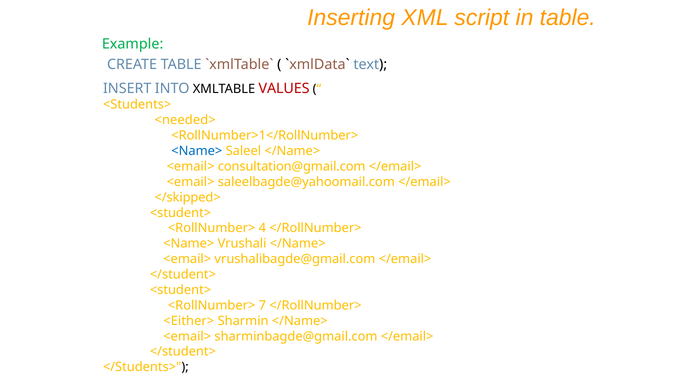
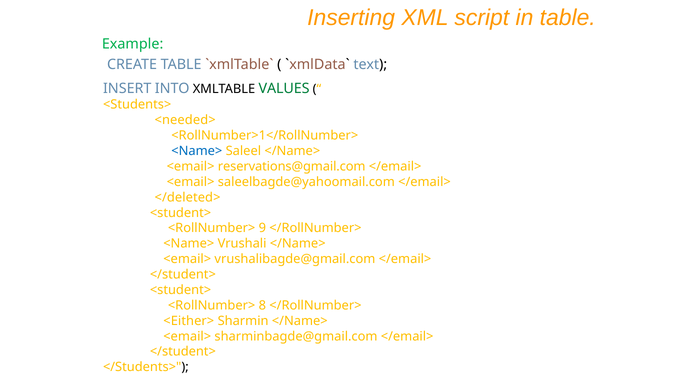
VALUES colour: red -> green
consultation@gmail.com: consultation@gmail.com -> reservations@gmail.com
</skipped>: </skipped> -> </deleted>
4: 4 -> 9
7: 7 -> 8
